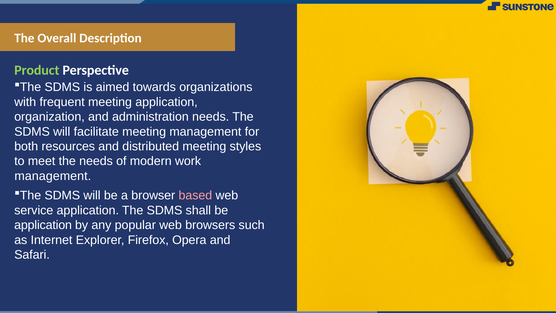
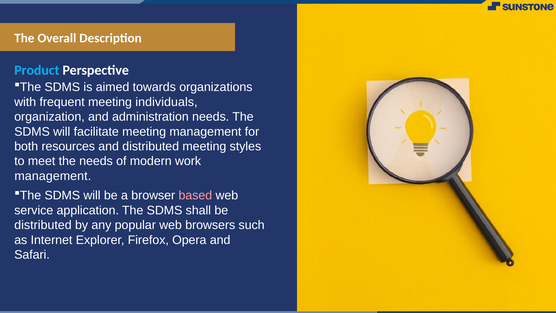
Product colour: light green -> light blue
meeting application: application -> individuals
application at (43, 225): application -> distributed
